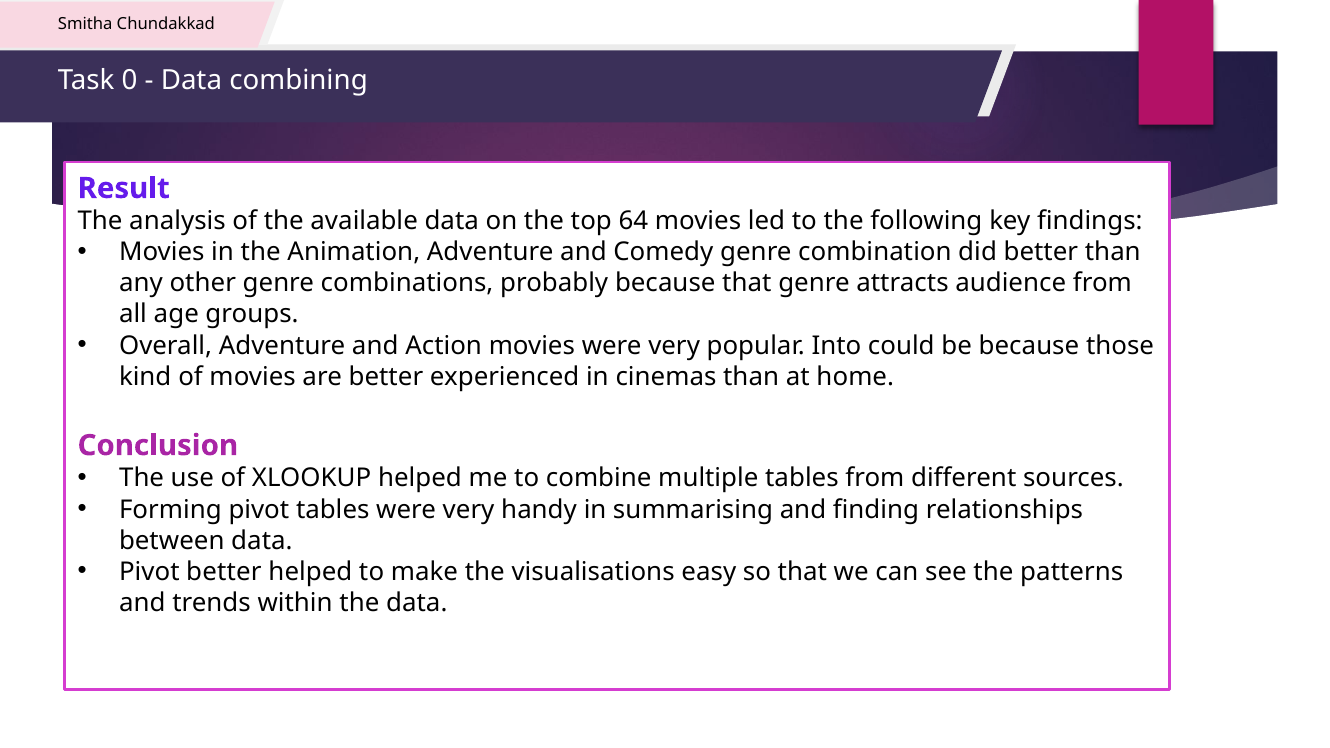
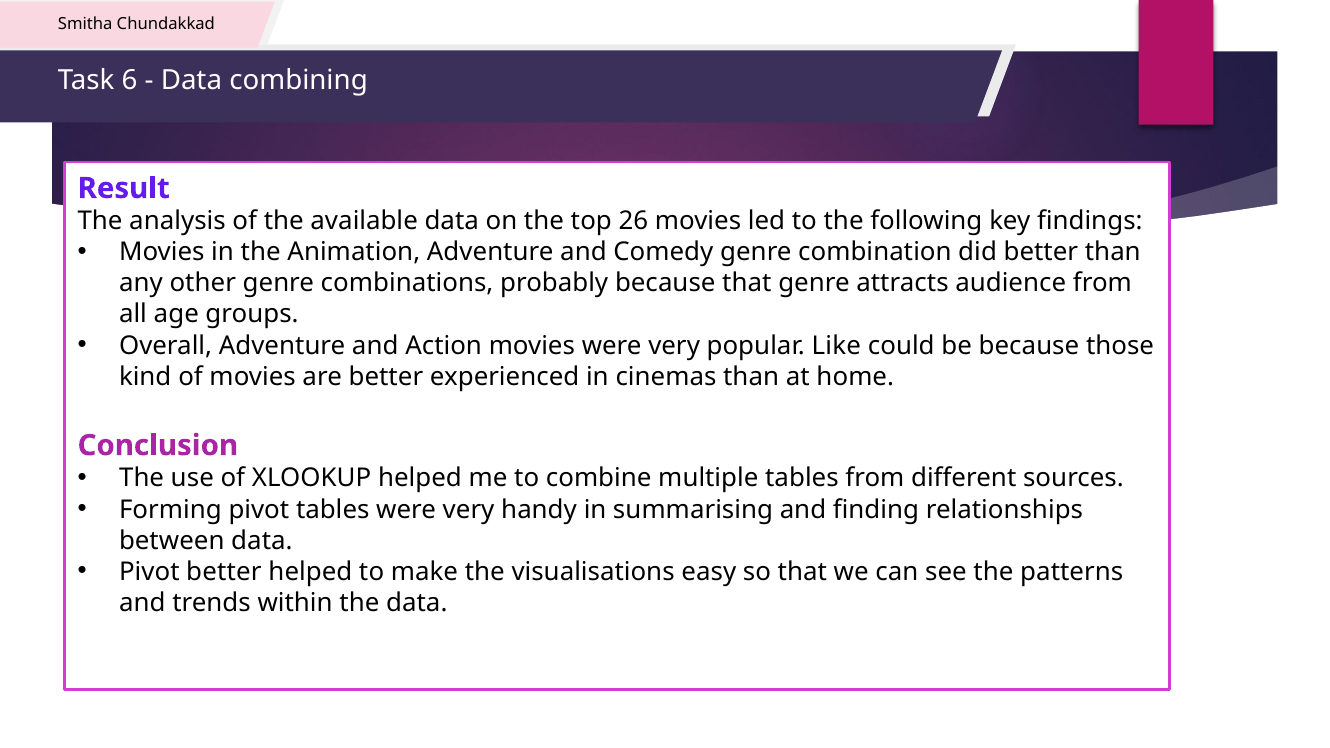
0: 0 -> 6
64: 64 -> 26
Into: Into -> Like
